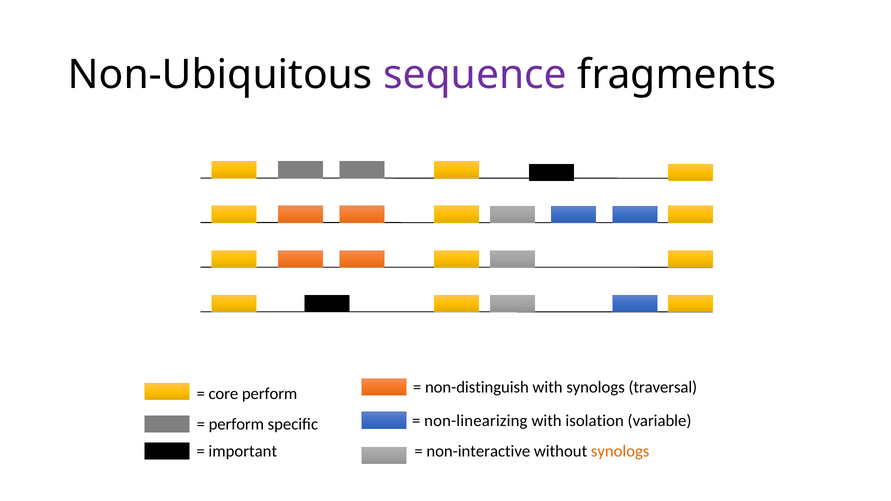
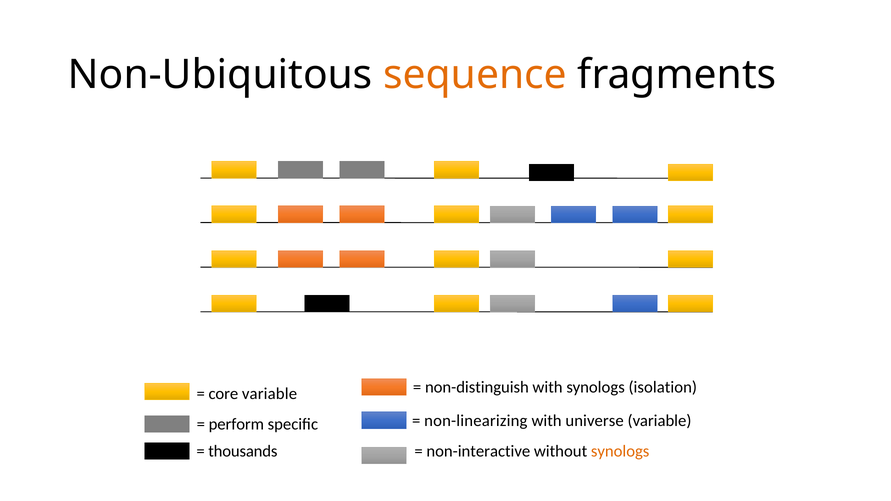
sequence colour: purple -> orange
core perform: perform -> variable
traversal: traversal -> isolation
isolation: isolation -> universe
important: important -> thousands
